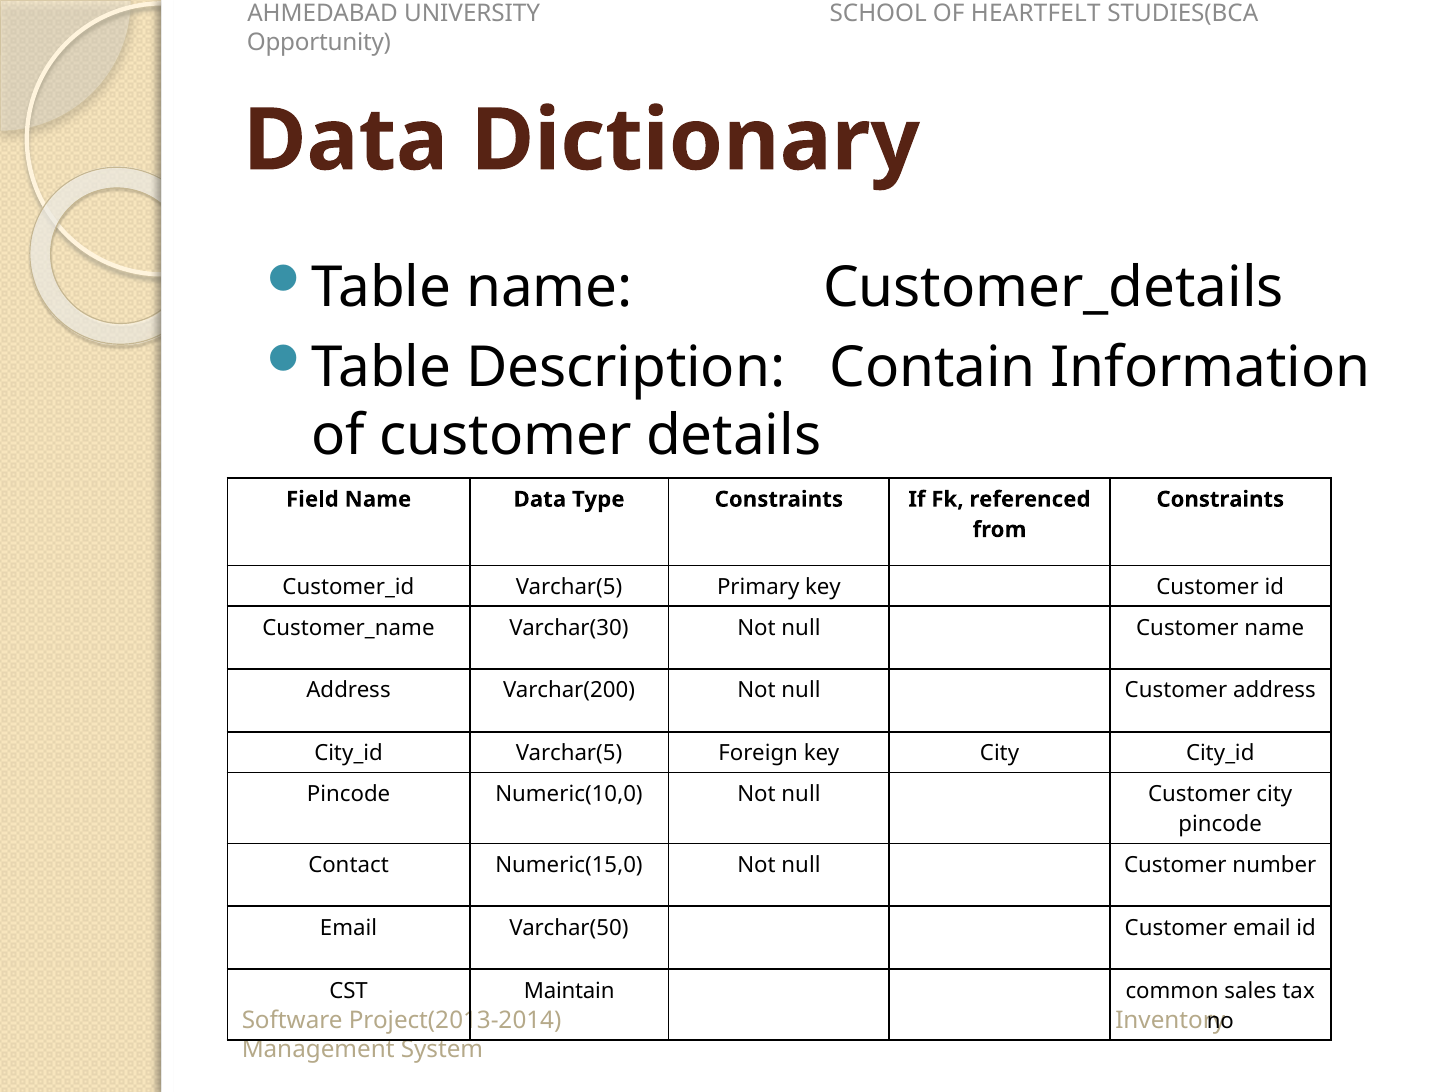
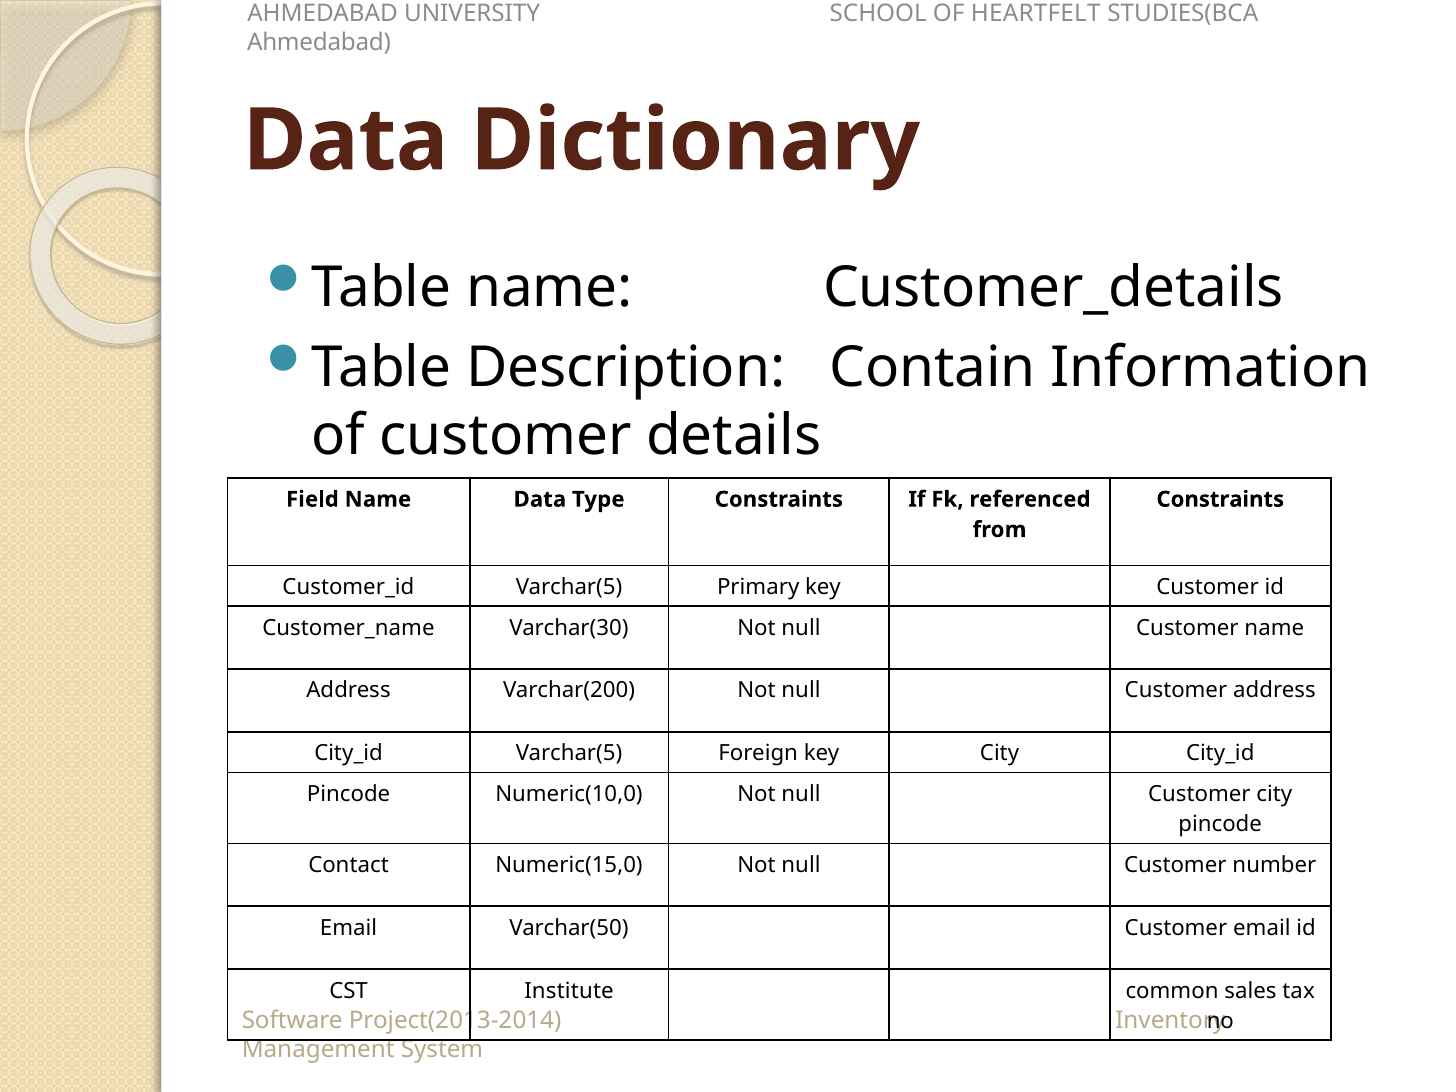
Opportunity at (319, 43): Opportunity -> Ahmedabad
Maintain: Maintain -> Institute
